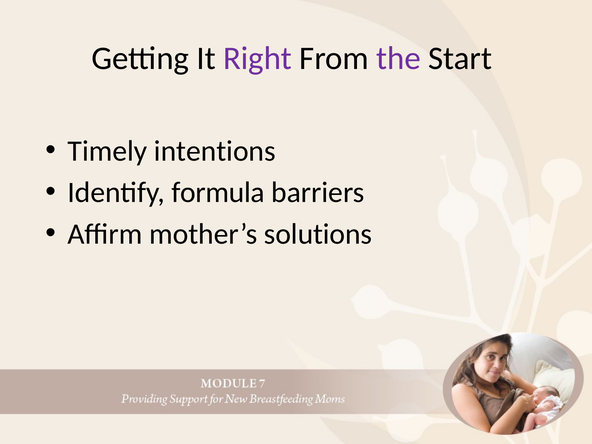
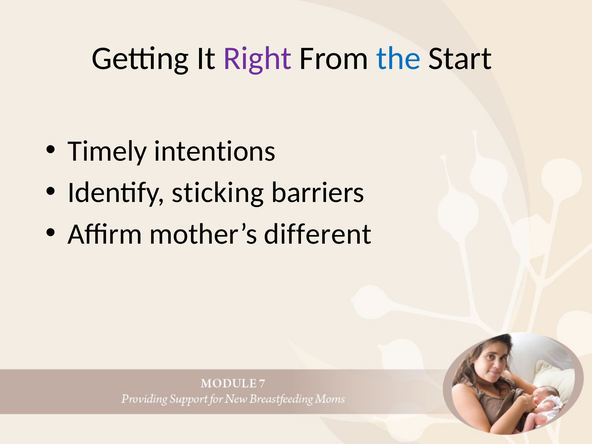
the colour: purple -> blue
formula: formula -> sticking
solutions: solutions -> different
